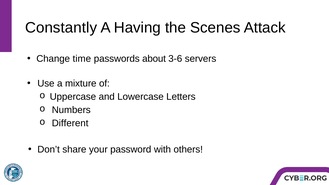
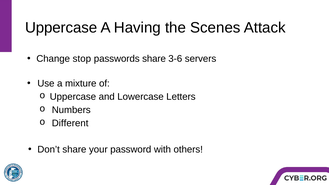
Constantly at (61, 28): Constantly -> Uppercase
time: time -> stop
passwords about: about -> share
